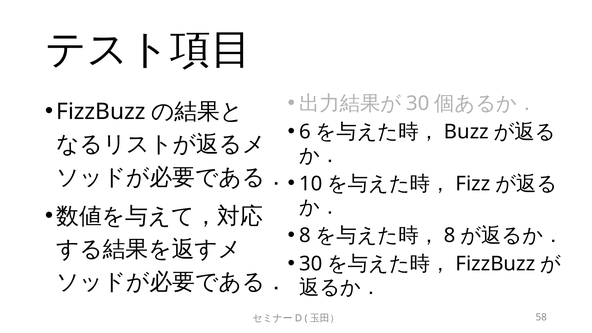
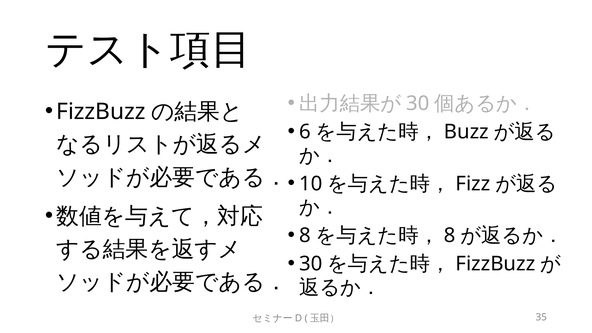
58: 58 -> 35
